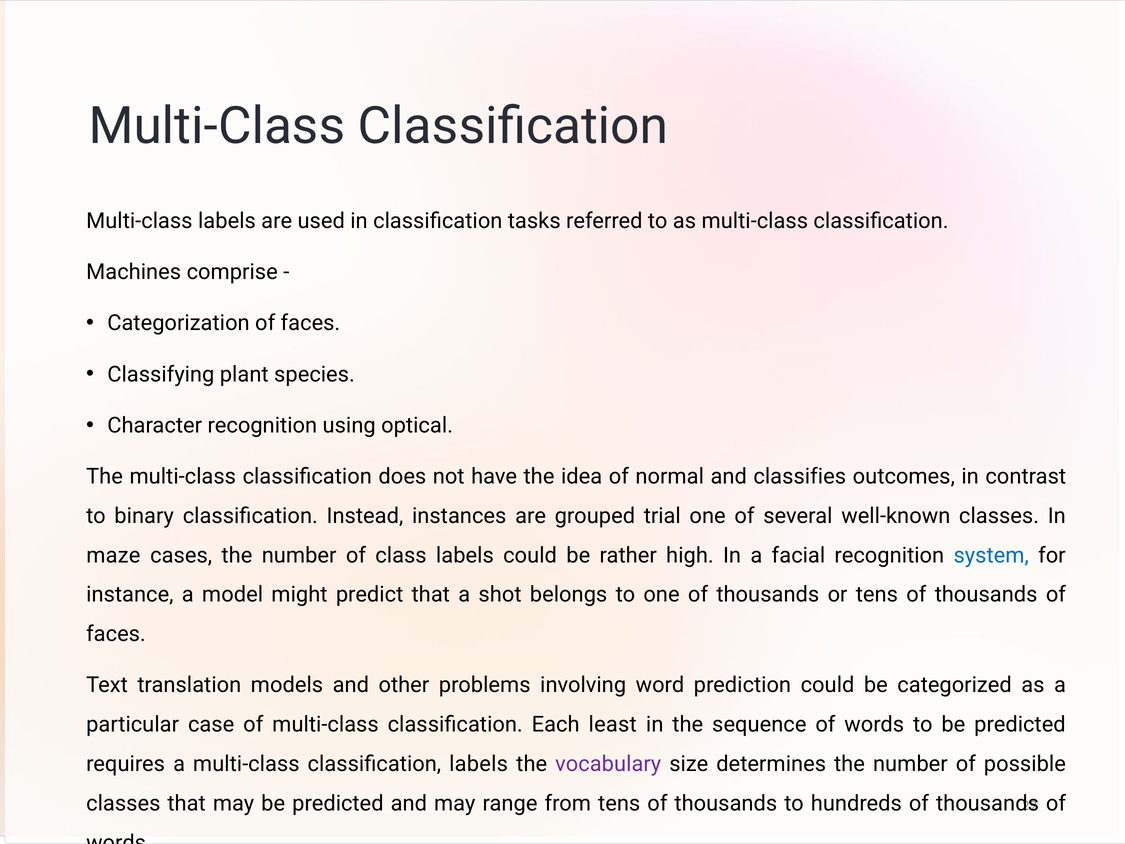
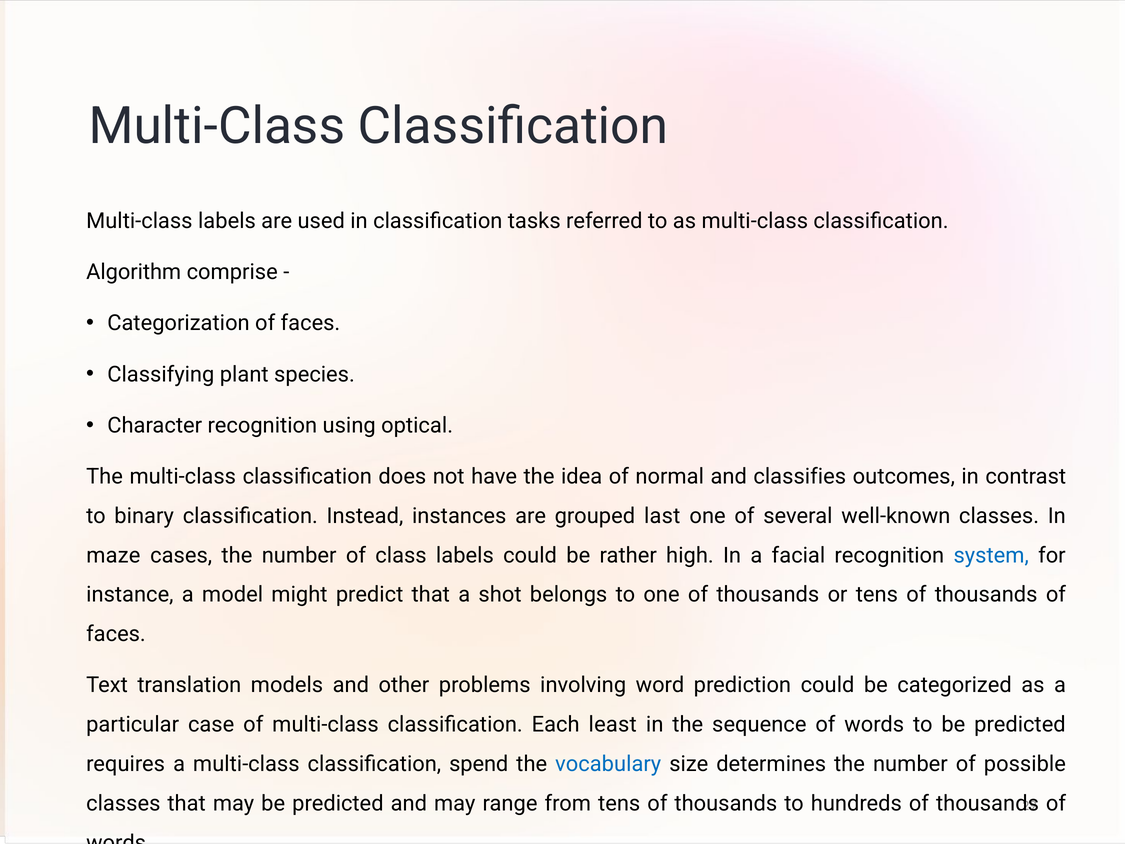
Machines: Machines -> Algorithm
trial: trial -> last
classification labels: labels -> spend
vocabulary colour: purple -> blue
